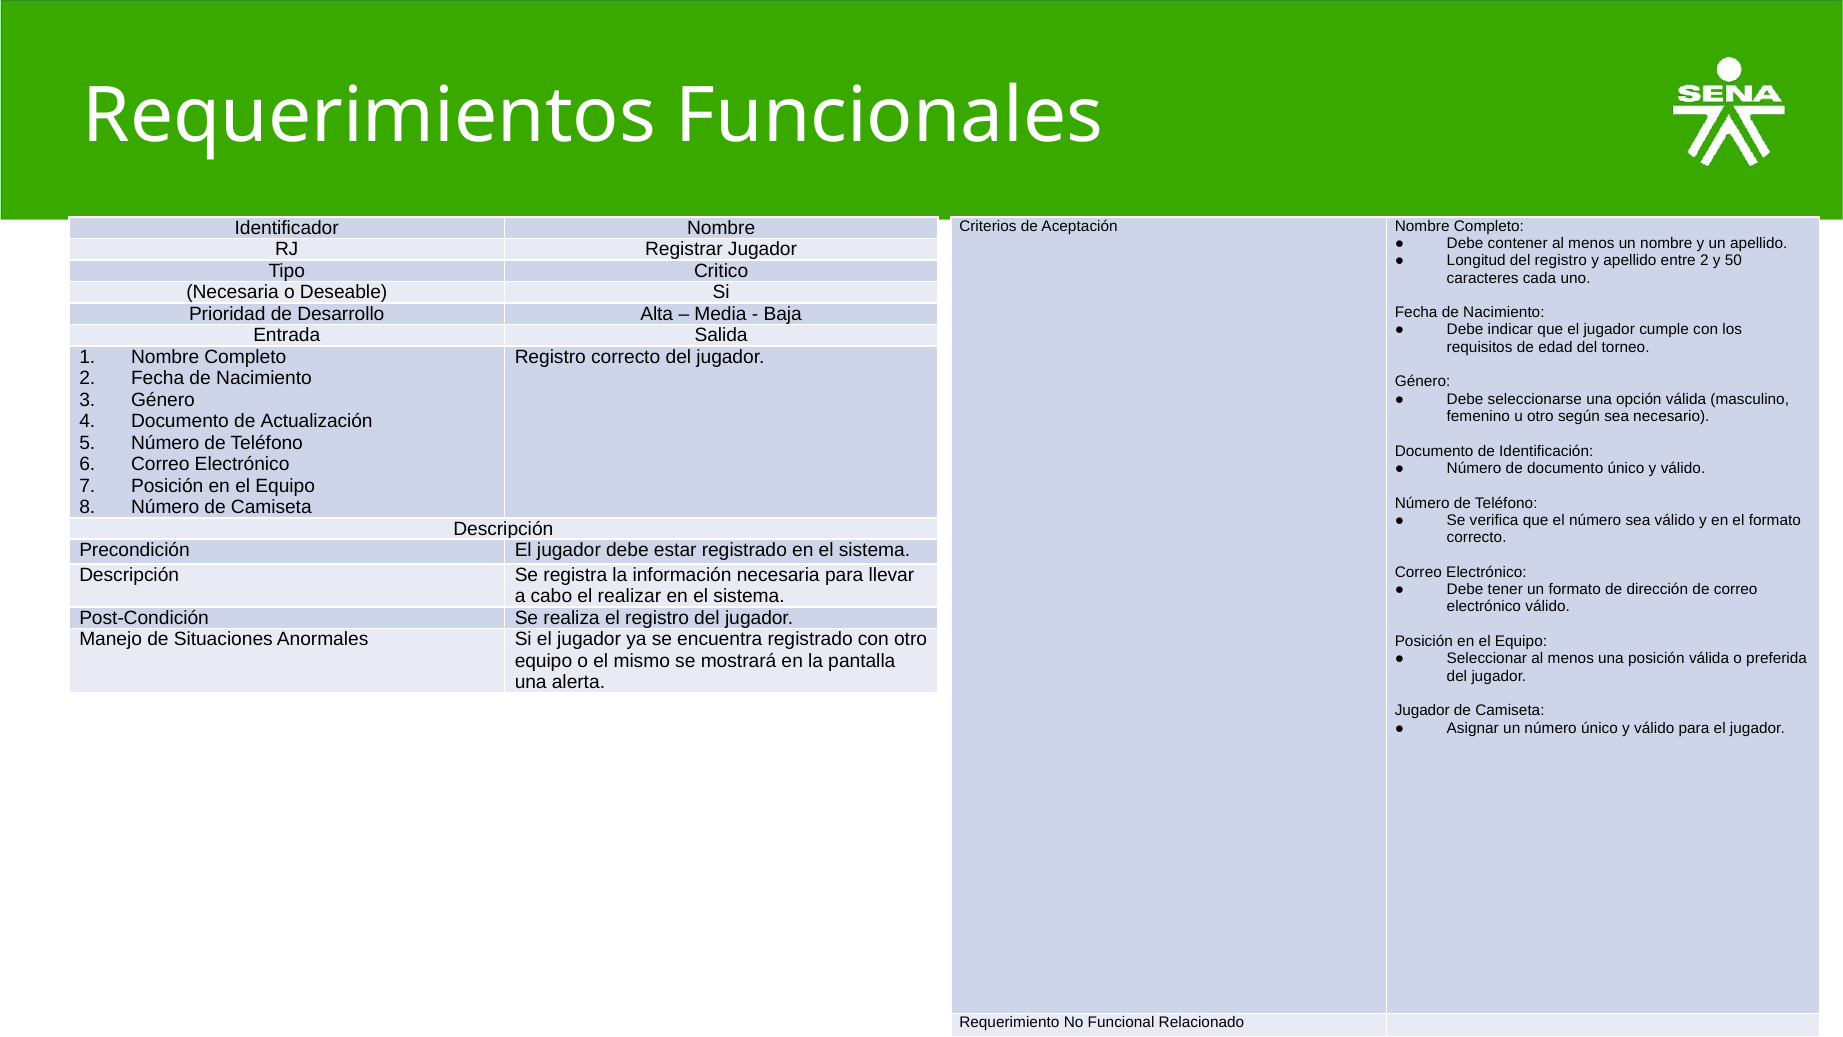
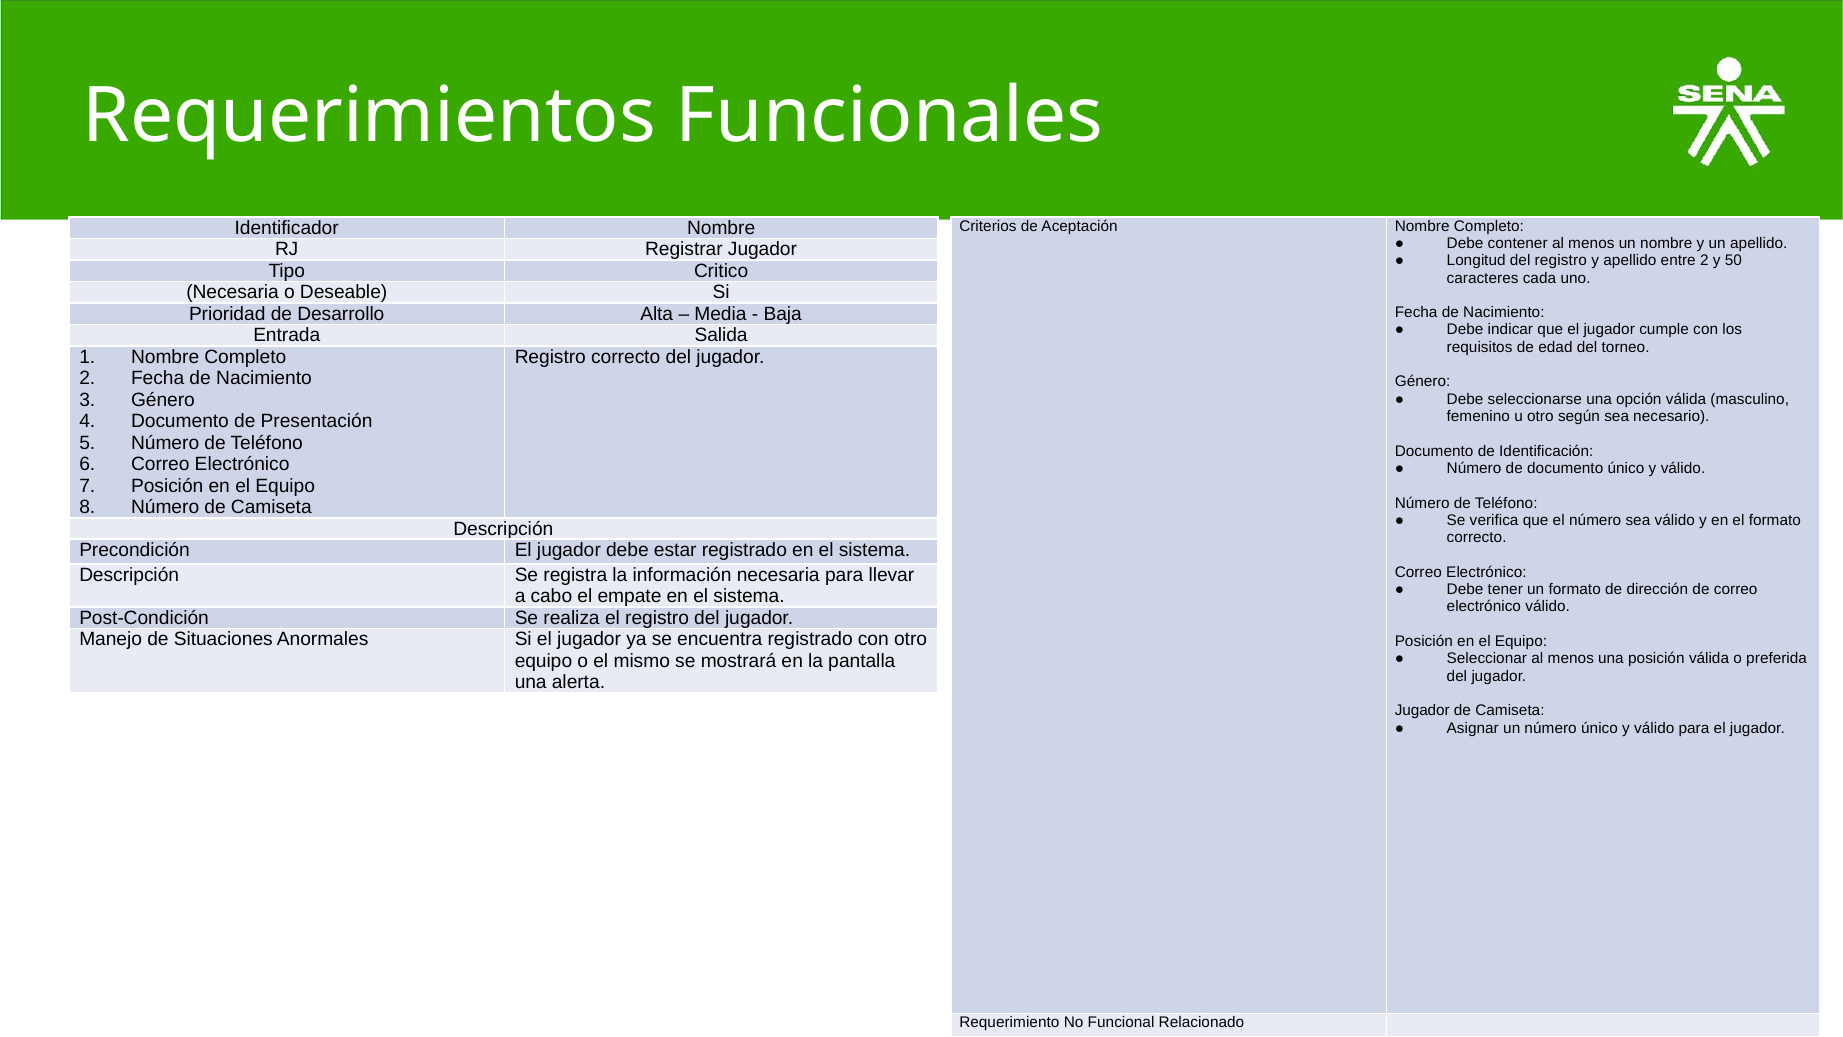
Actualización: Actualización -> Presentación
realizar: realizar -> empate
